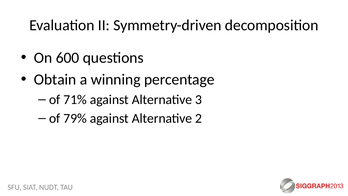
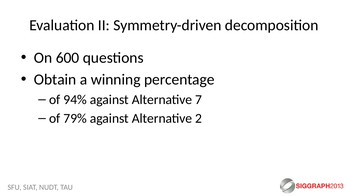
71%: 71% -> 94%
3: 3 -> 7
